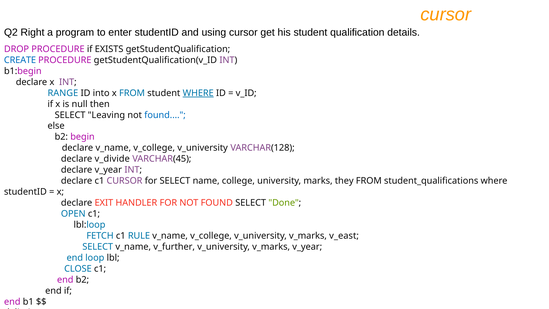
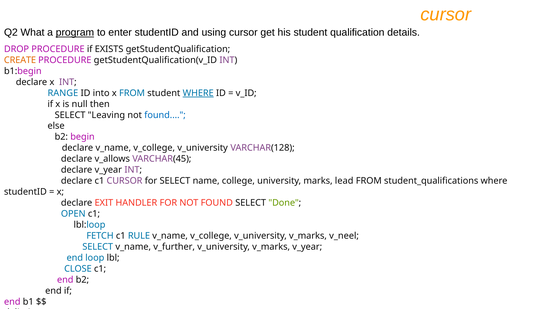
Right: Right -> What
program underline: none -> present
CREATE colour: blue -> orange
v_divide: v_divide -> v_allows
they: they -> lead
v_east: v_east -> v_neel
